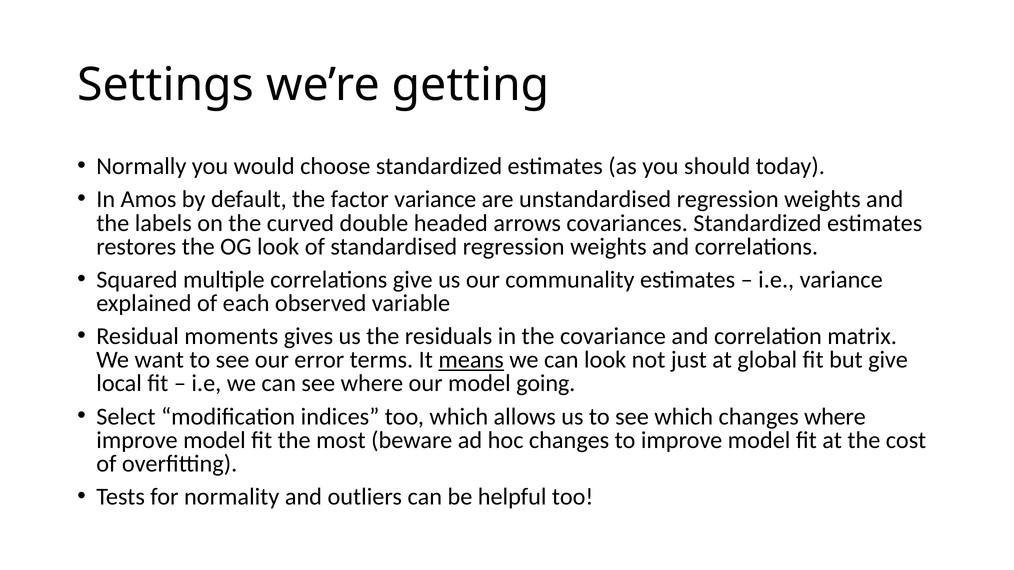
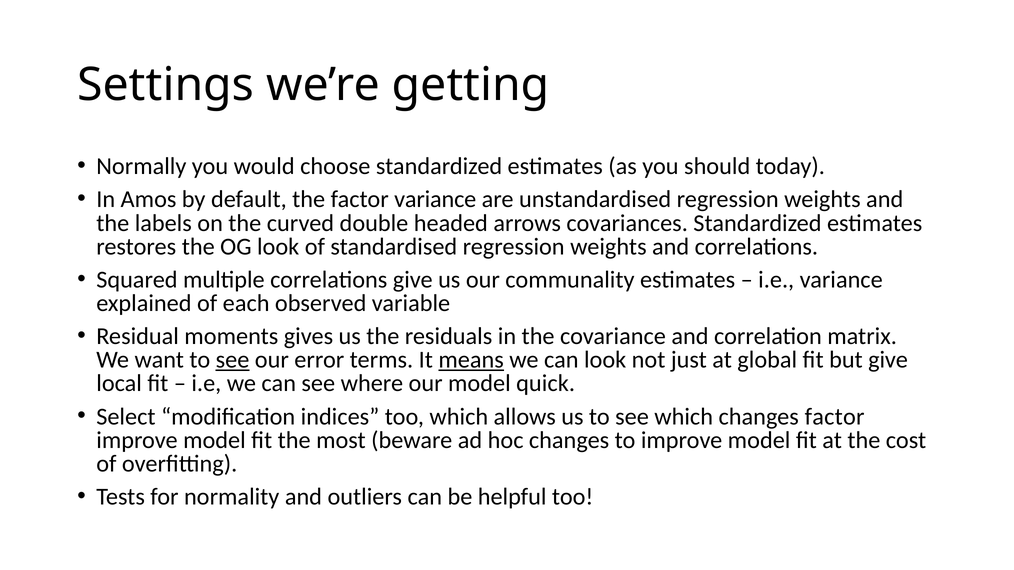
see at (233, 360) underline: none -> present
going: going -> quick
changes where: where -> factor
